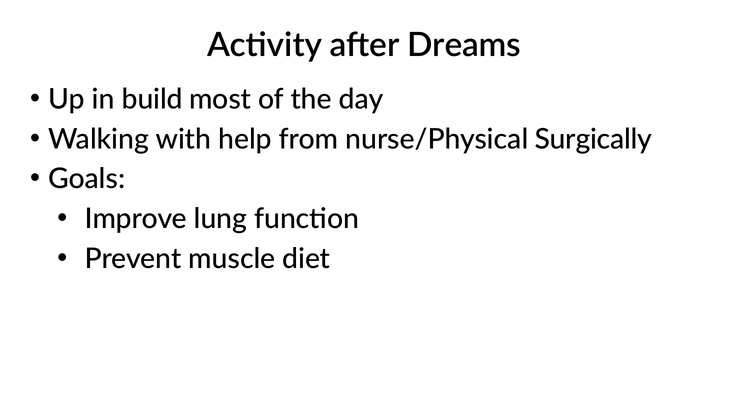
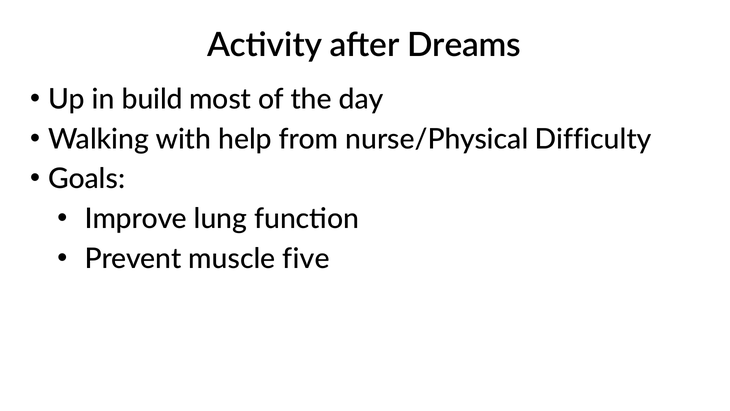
Surgically: Surgically -> Difficulty
diet: diet -> five
